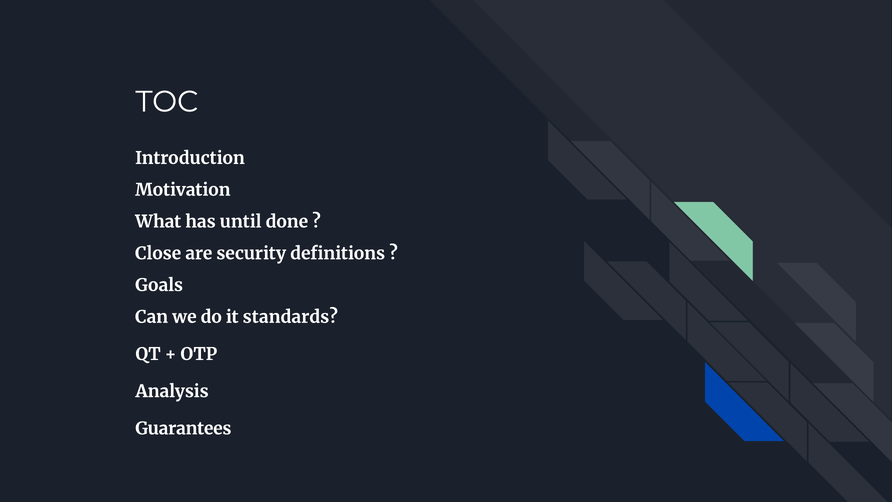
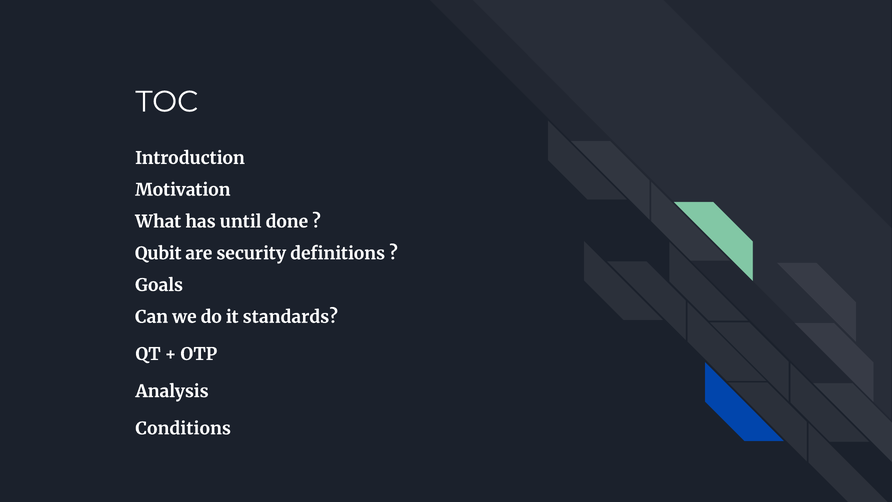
Close: Close -> Qubit
Guarantees: Guarantees -> Conditions
